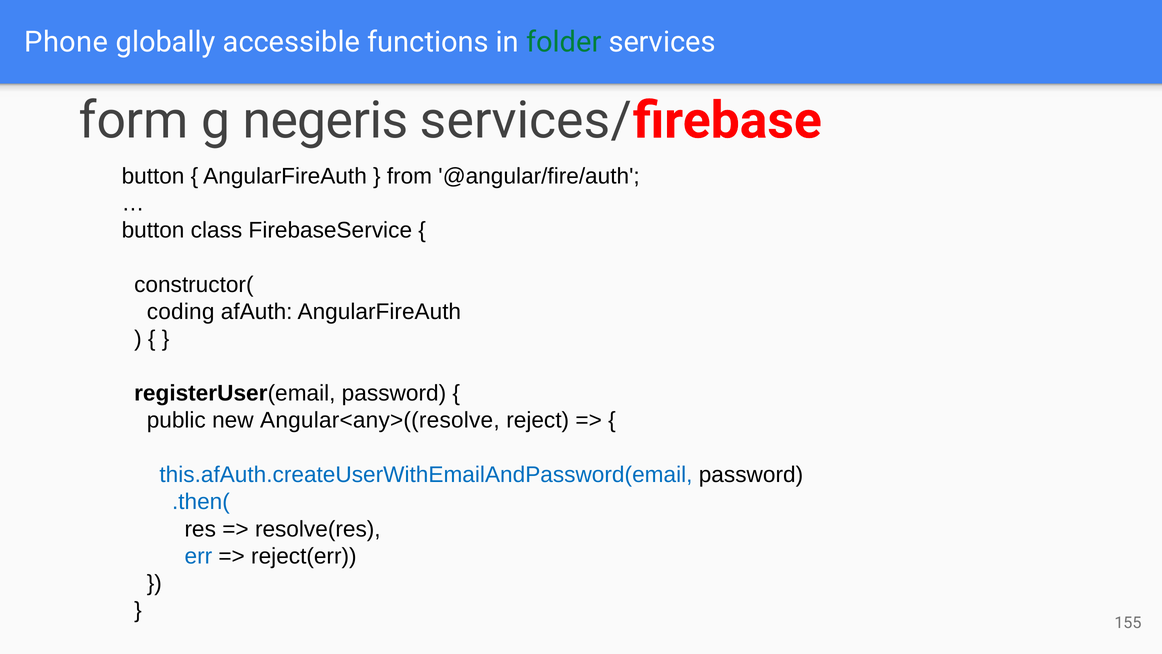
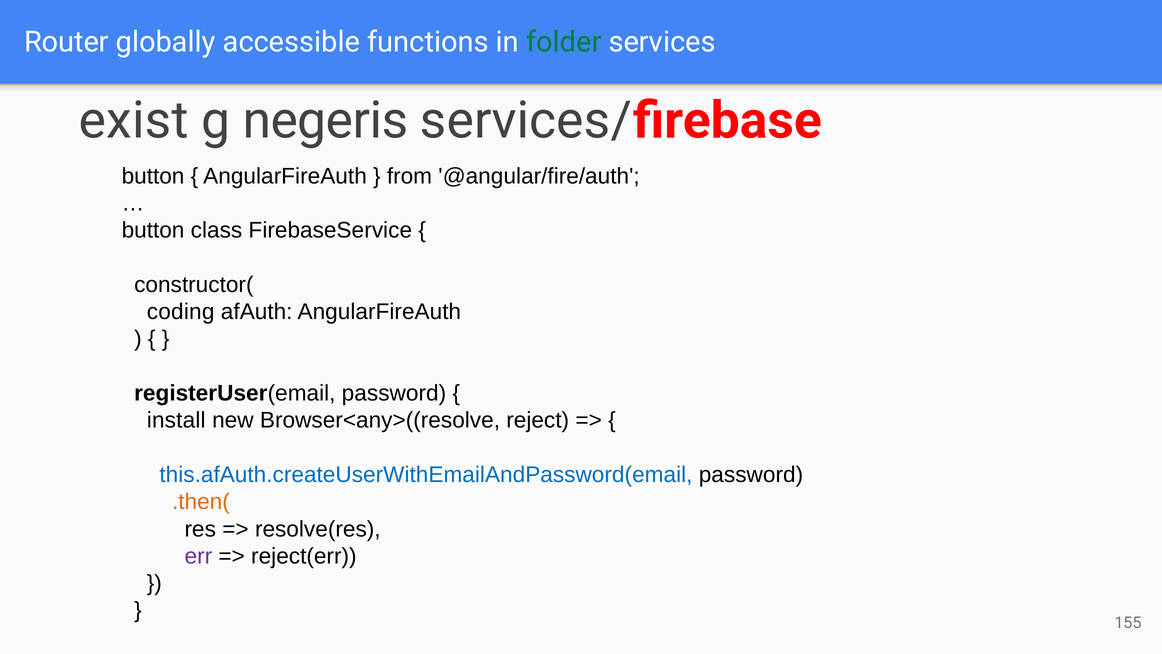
Phone: Phone -> Router
form: form -> exist
public: public -> install
Angular<any>((resolve: Angular<any>((resolve -> Browser<any>((resolve
.then( colour: blue -> orange
err colour: blue -> purple
